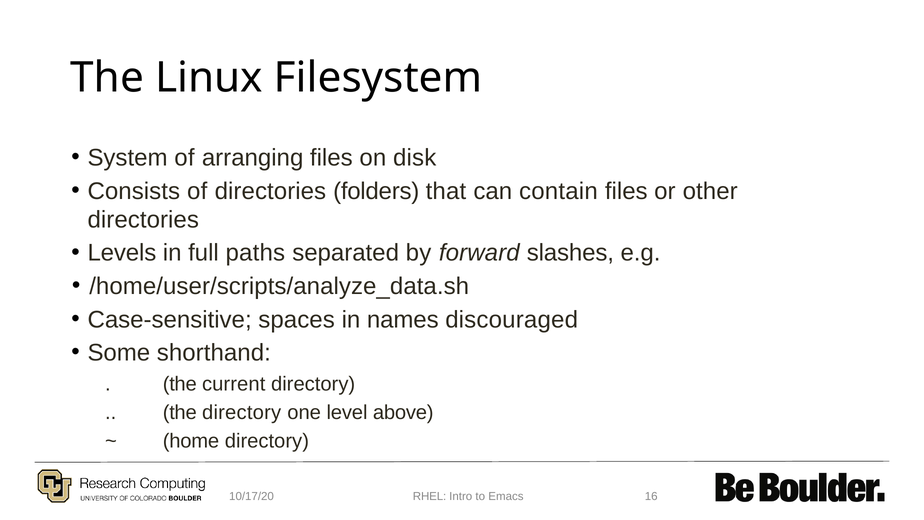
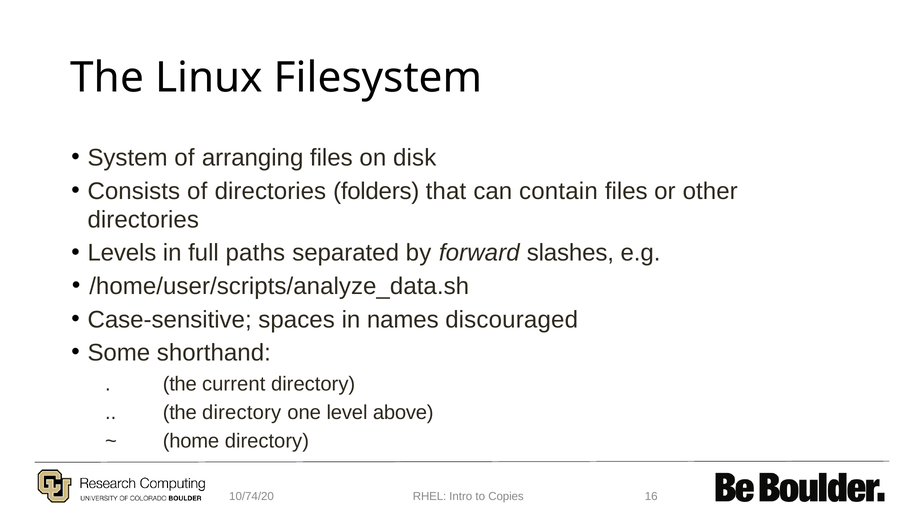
10/17/20: 10/17/20 -> 10/74/20
Emacs: Emacs -> Copies
